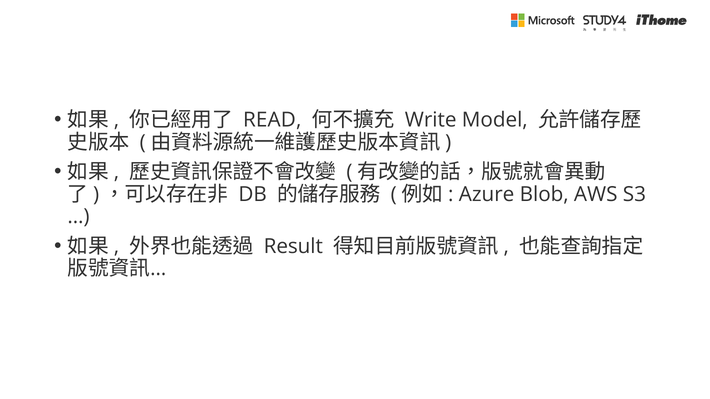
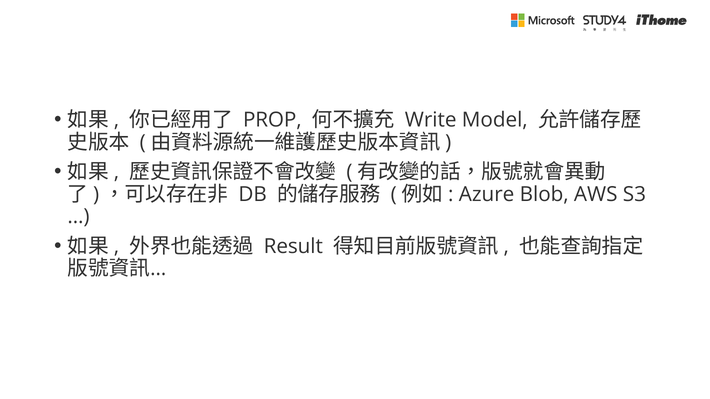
READ: READ -> PROP
